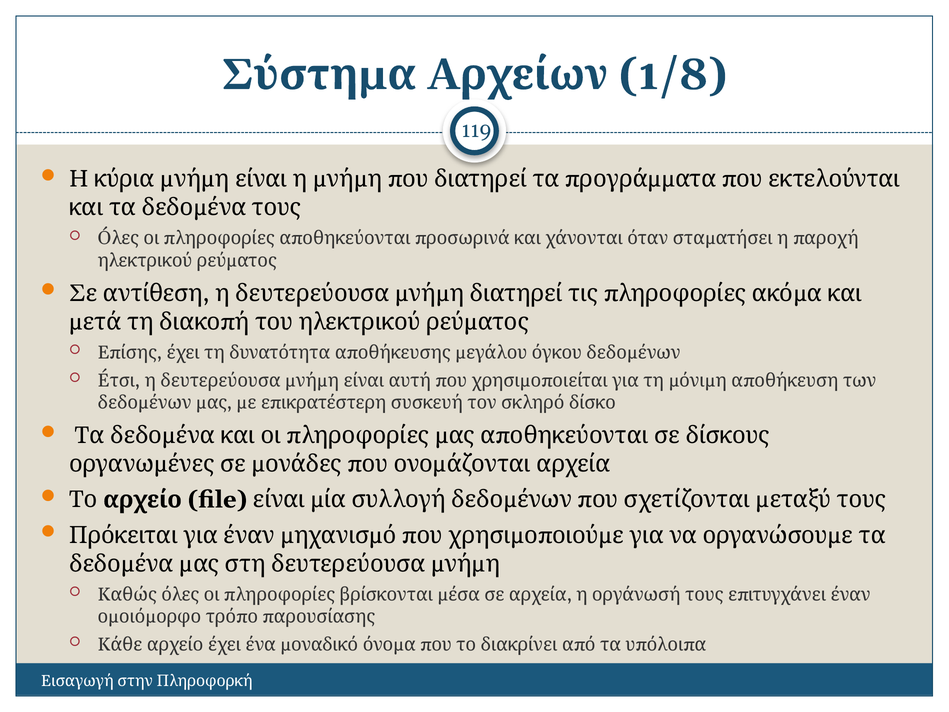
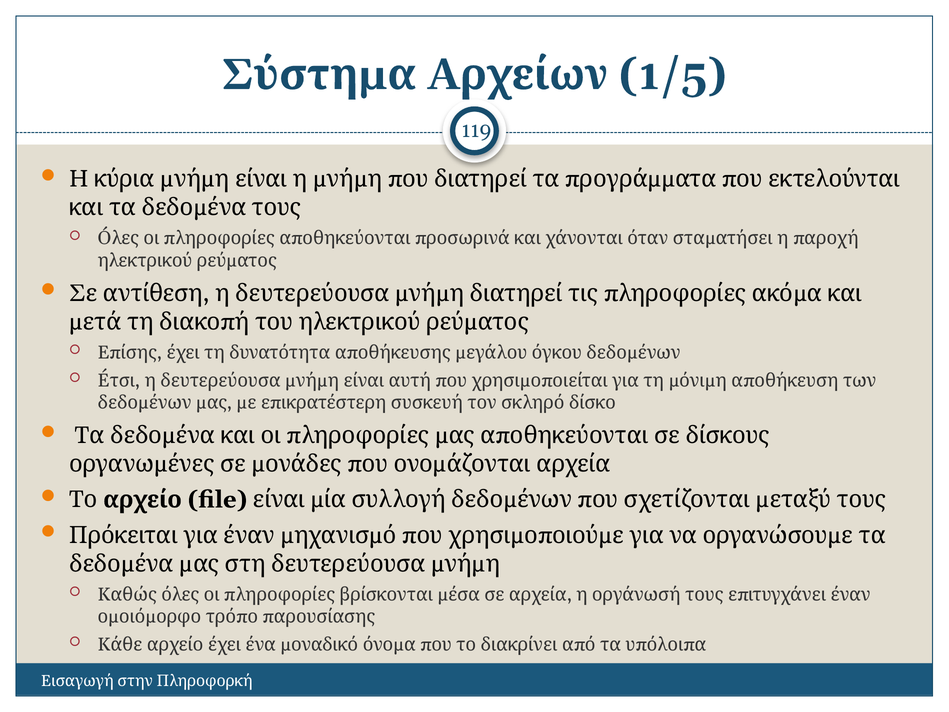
1/8: 1/8 -> 1/5
